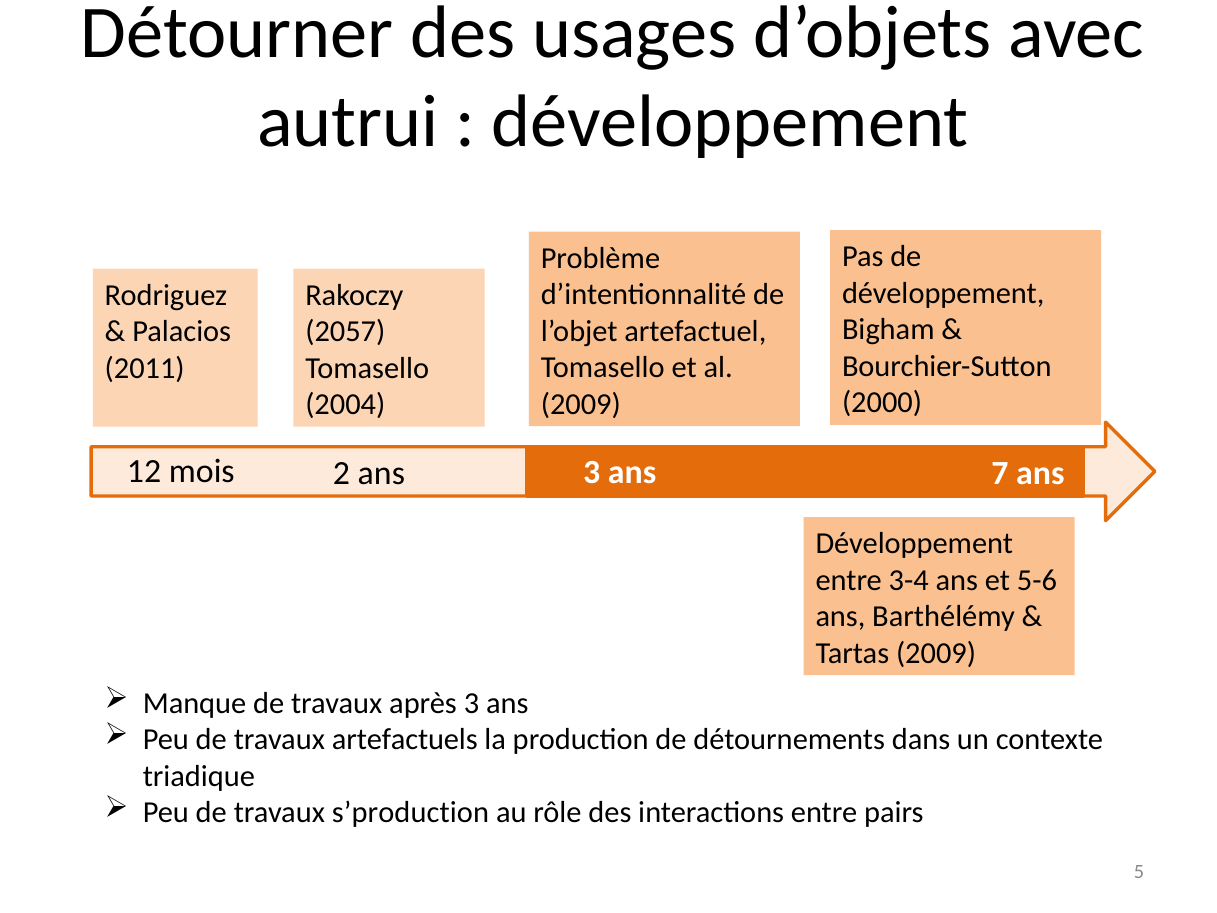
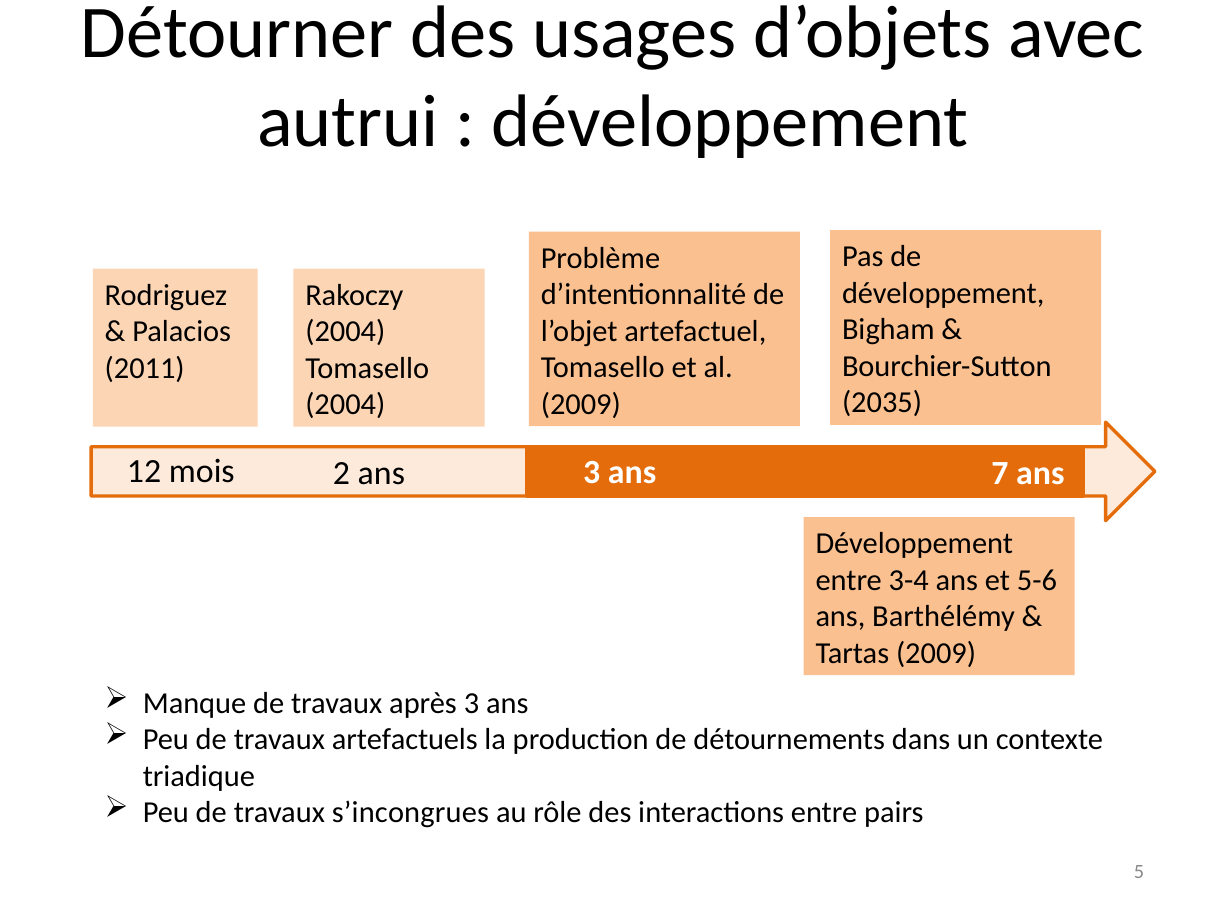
2057 at (345, 331): 2057 -> 2004
2000: 2000 -> 2035
s’production: s’production -> s’incongrues
